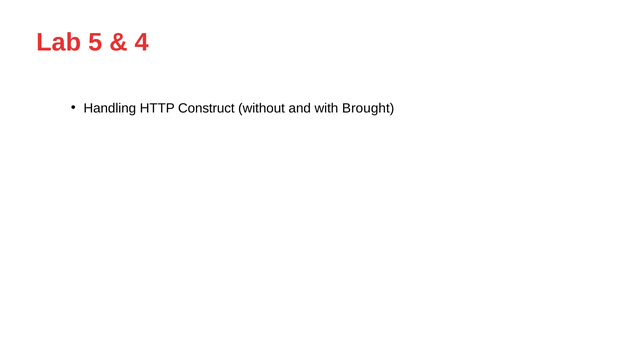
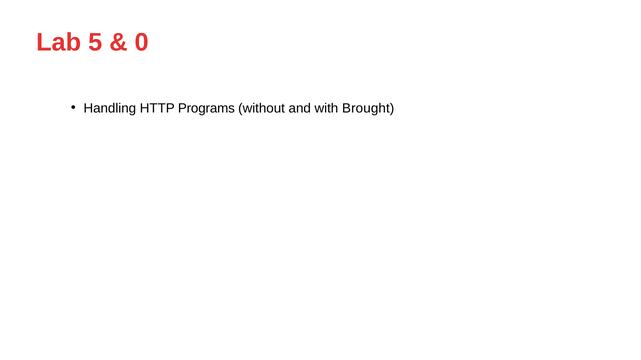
4: 4 -> 0
Construct: Construct -> Programs
